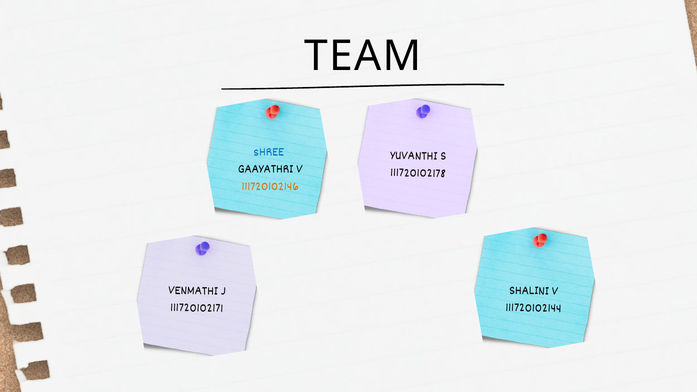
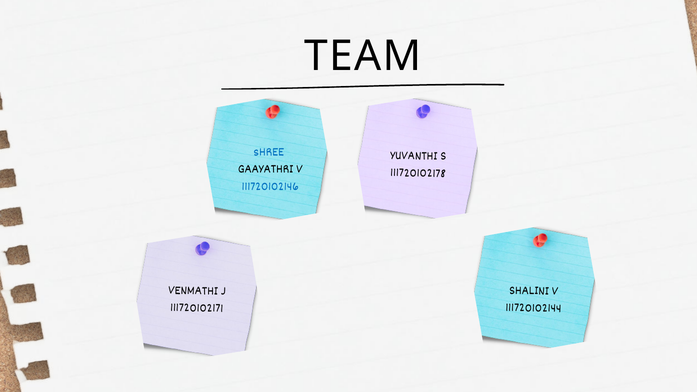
111720102146 colour: orange -> blue
